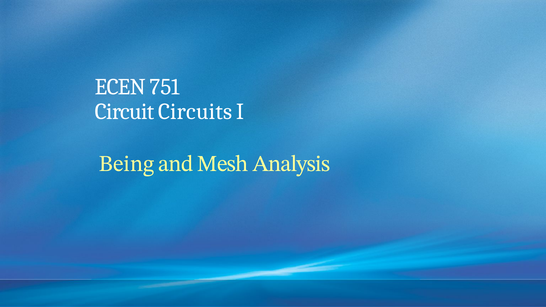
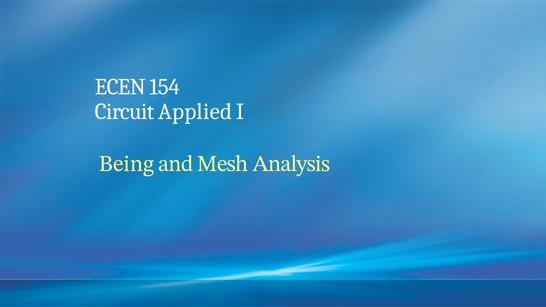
751: 751 -> 154
Circuits: Circuits -> Applied
